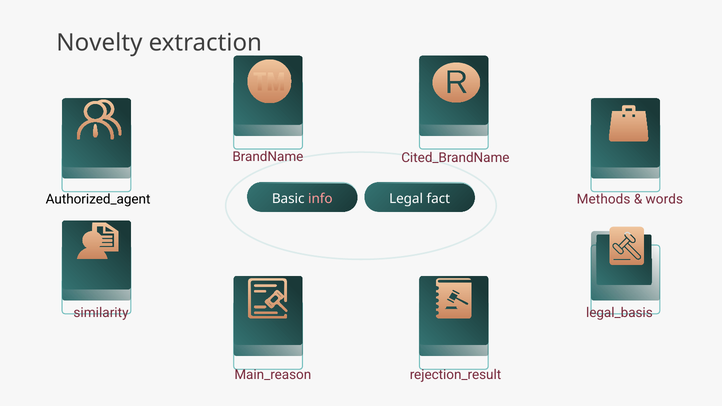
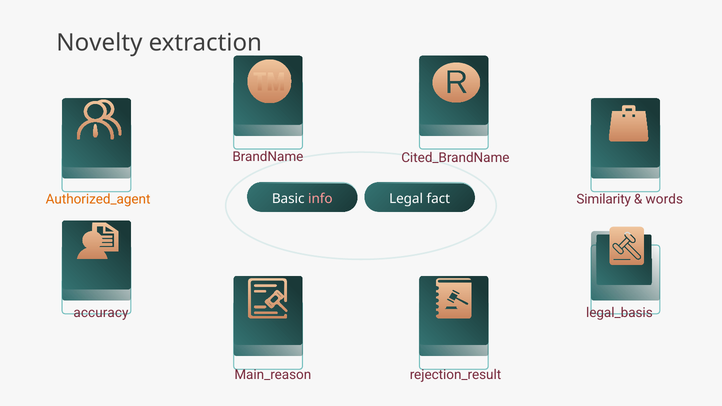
Authorized_agent colour: black -> orange
Methods: Methods -> Similarity
similarity: similarity -> accuracy
